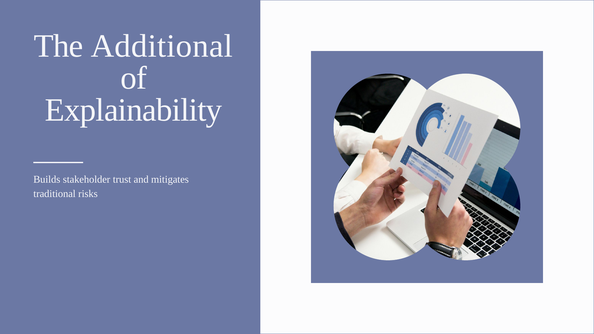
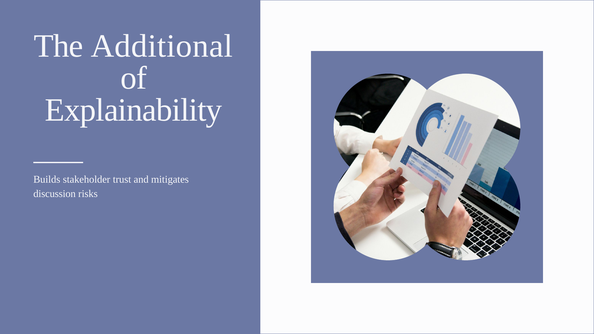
traditional: traditional -> discussion
